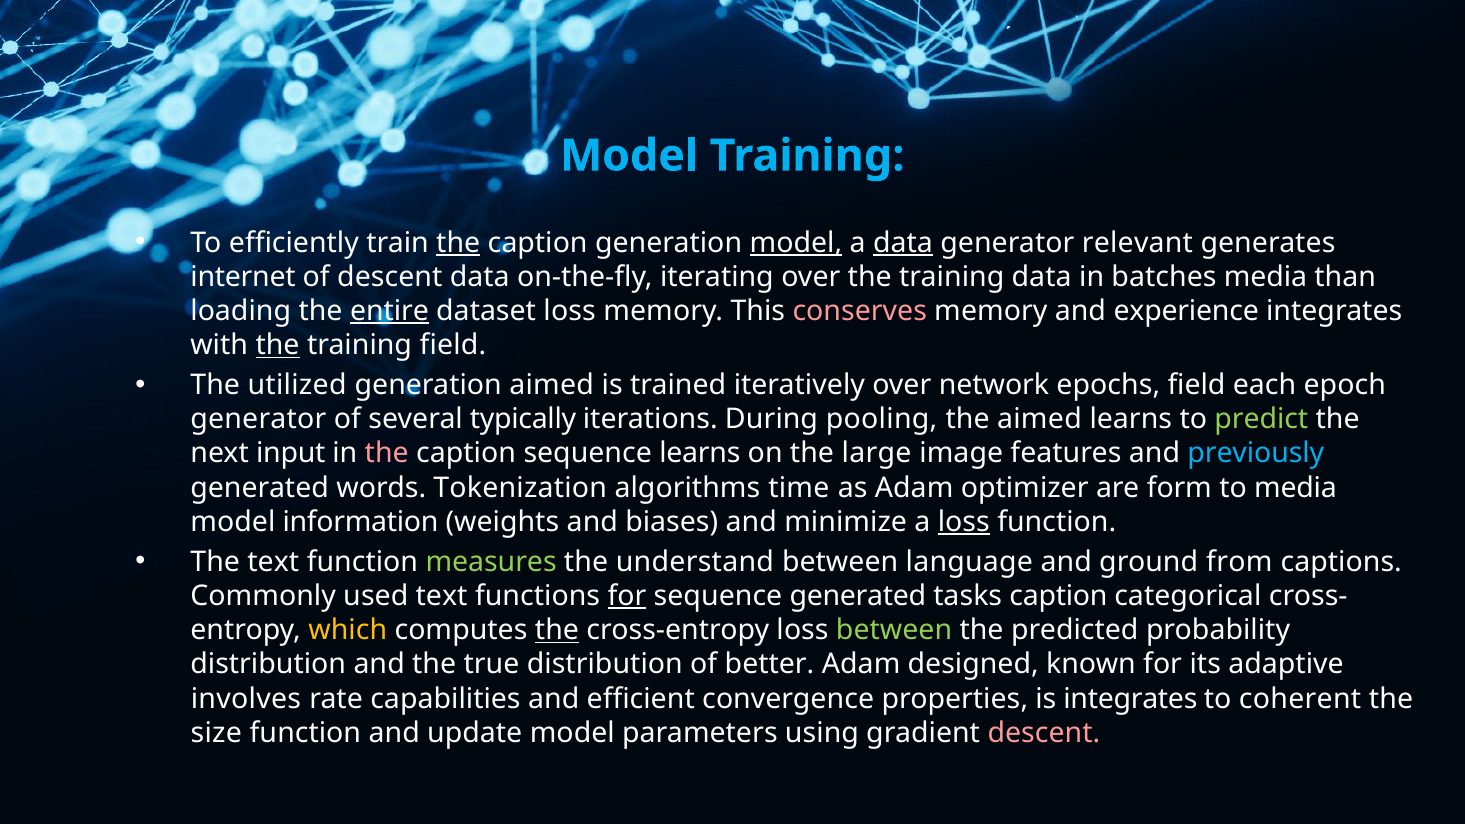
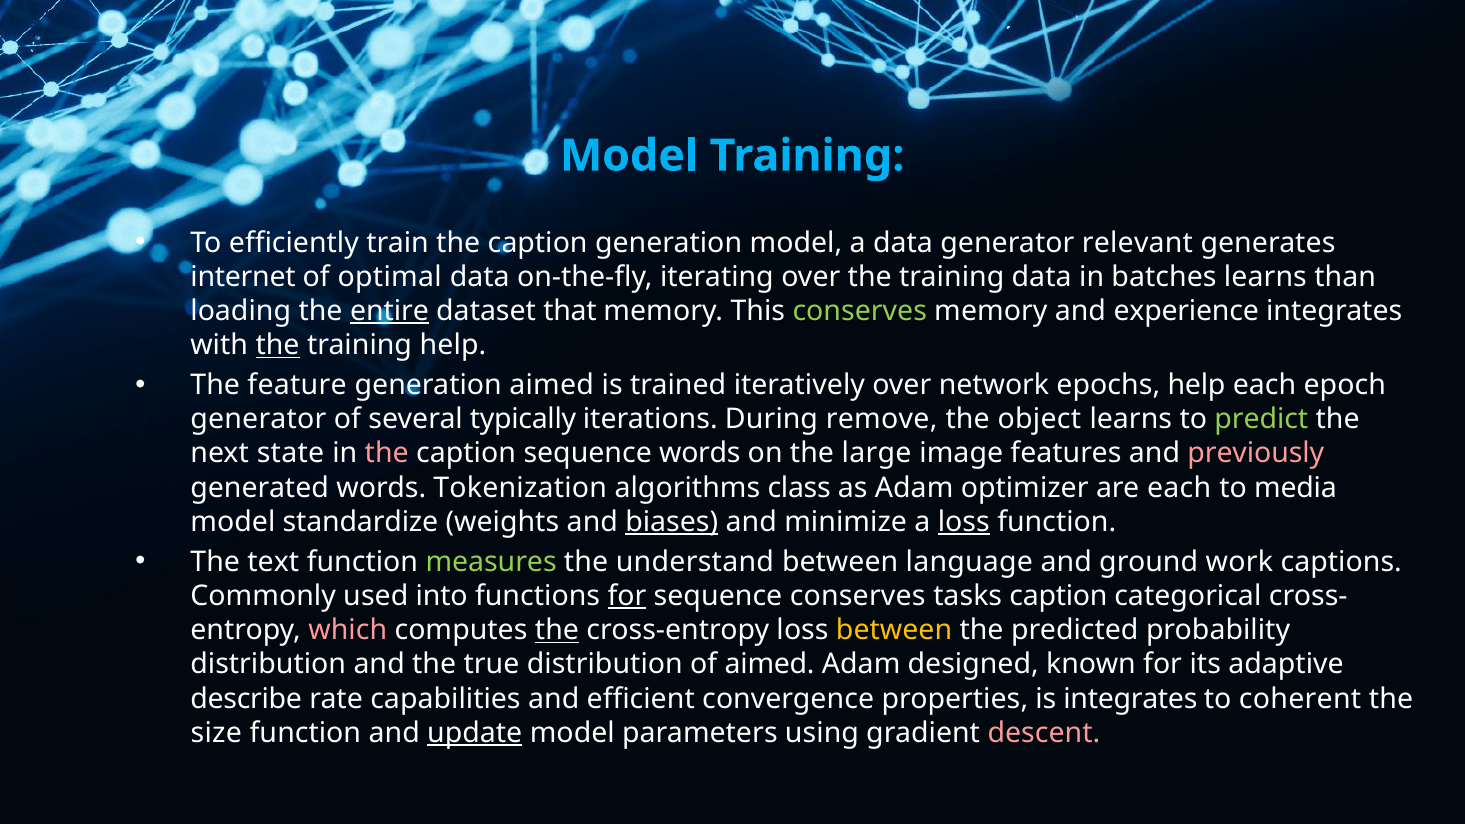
the at (458, 243) underline: present -> none
model at (796, 243) underline: present -> none
data at (903, 243) underline: present -> none
of descent: descent -> optimal
batches media: media -> learns
dataset loss: loss -> that
conserves at (860, 311) colour: pink -> light green
training field: field -> help
utilized: utilized -> feature
epochs field: field -> help
pooling: pooling -> remove
the aimed: aimed -> object
input: input -> state
sequence learns: learns -> words
previously colour: light blue -> pink
time: time -> class
are form: form -> each
information: information -> standardize
biases underline: none -> present
from: from -> work
used text: text -> into
sequence generated: generated -> conserves
which colour: yellow -> pink
between at (894, 630) colour: light green -> yellow
of better: better -> aimed
involves: involves -> describe
update underline: none -> present
